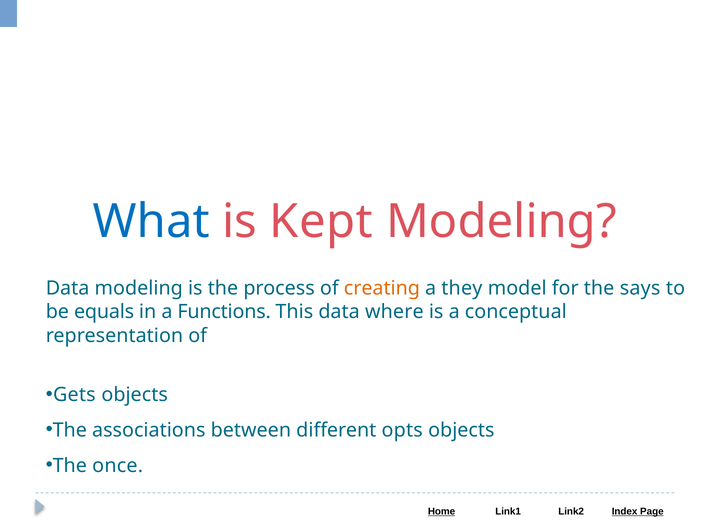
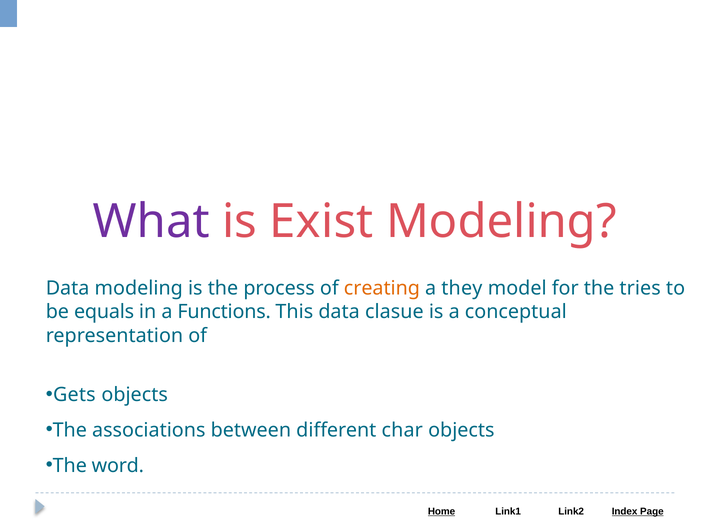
What colour: blue -> purple
Kept: Kept -> Exist
says: says -> tries
where: where -> clasue
opts: opts -> char
once: once -> word
